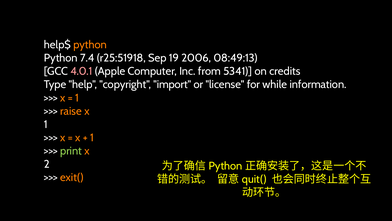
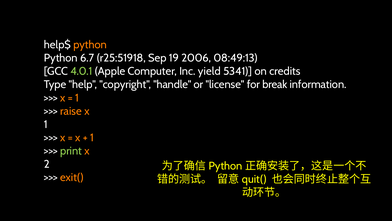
7.4: 7.4 -> 6.7
4.0.1 colour: pink -> light green
from: from -> yield
import: import -> handle
while: while -> break
